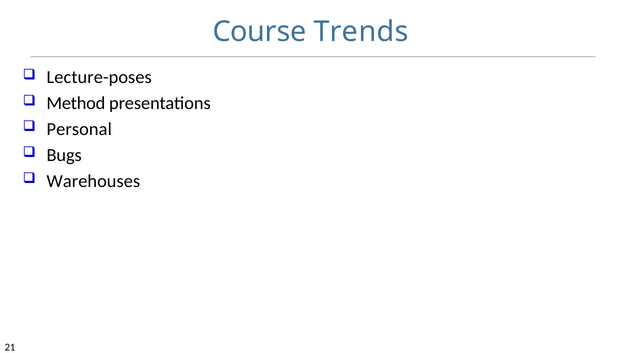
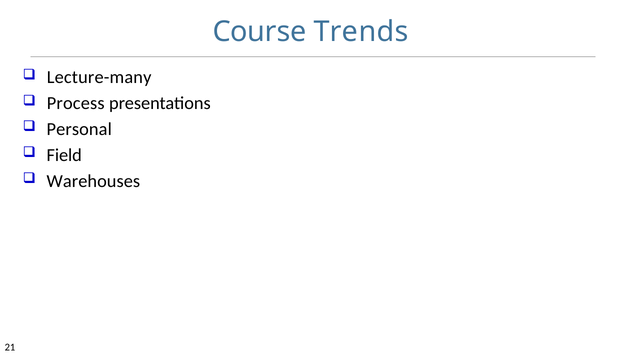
Lecture-poses: Lecture-poses -> Lecture-many
Method: Method -> Process
Bugs: Bugs -> Field
